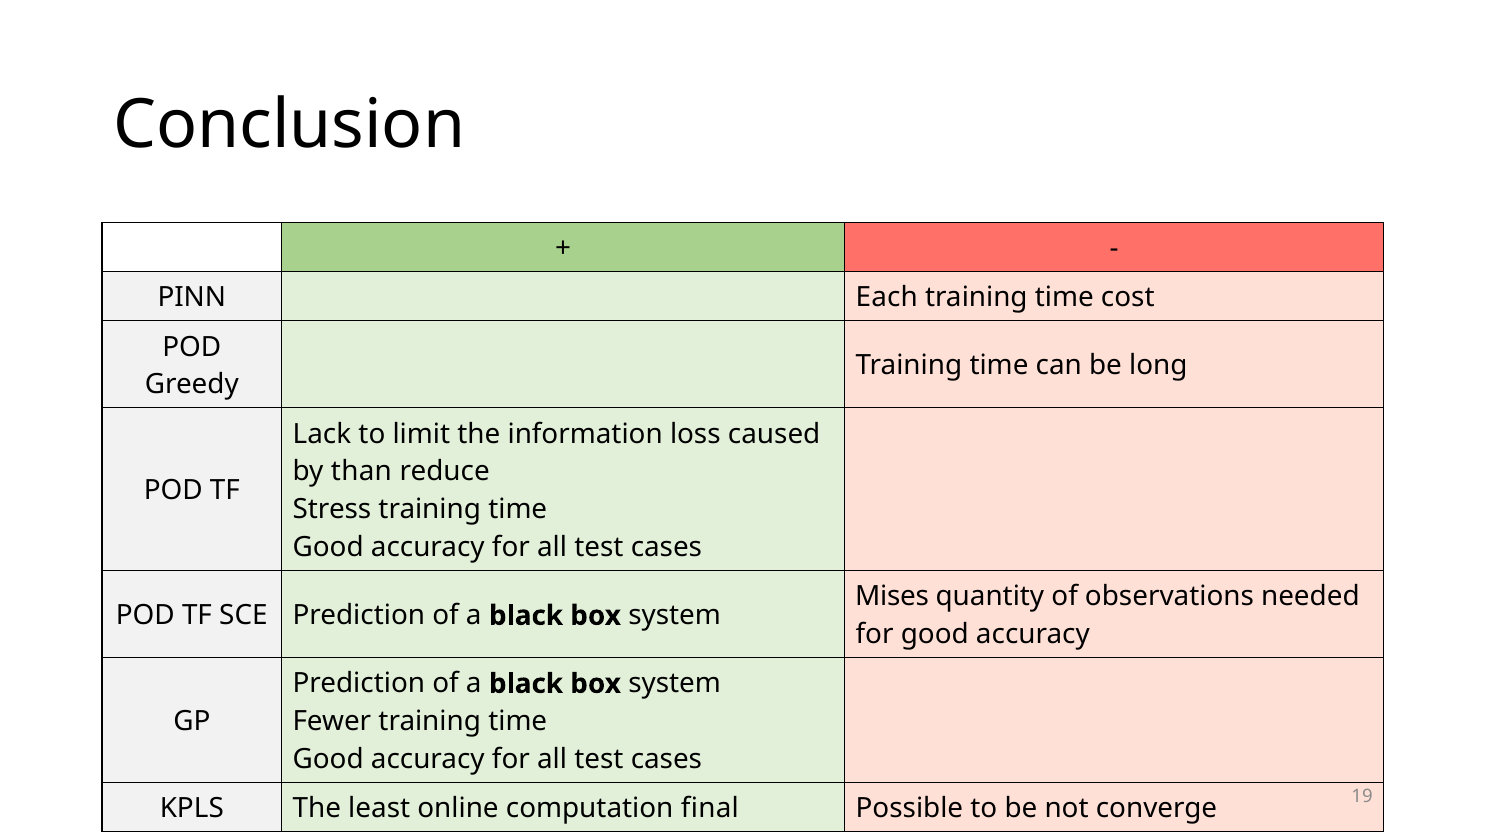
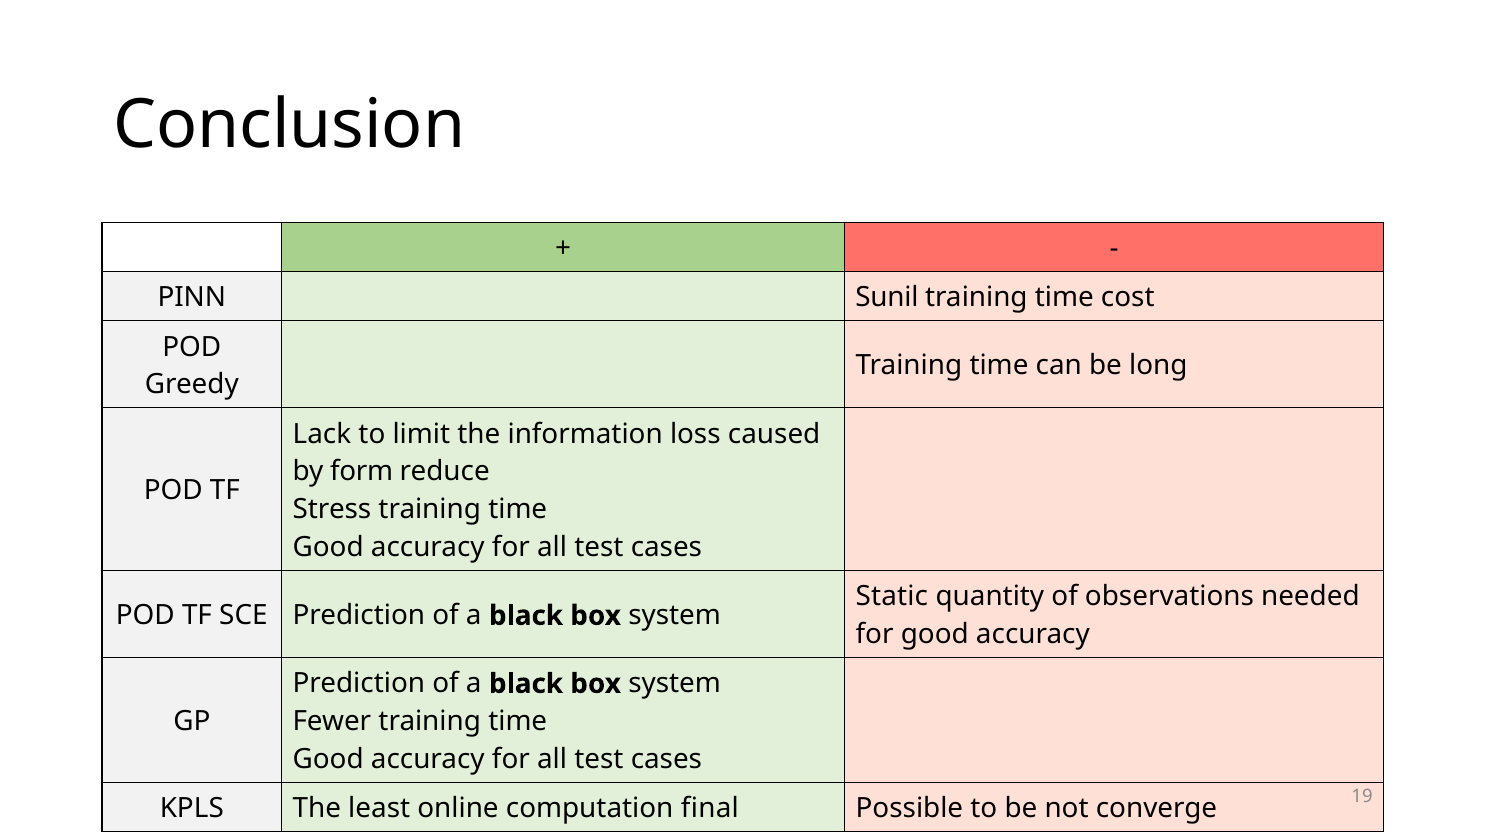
Each: Each -> Sunil
than: than -> form
Mises: Mises -> Static
